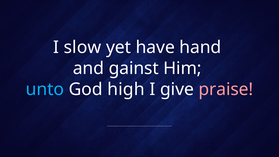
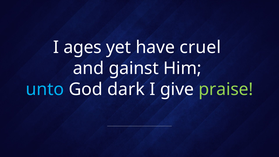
slow: slow -> ages
hand: hand -> cruel
high: high -> dark
praise colour: pink -> light green
